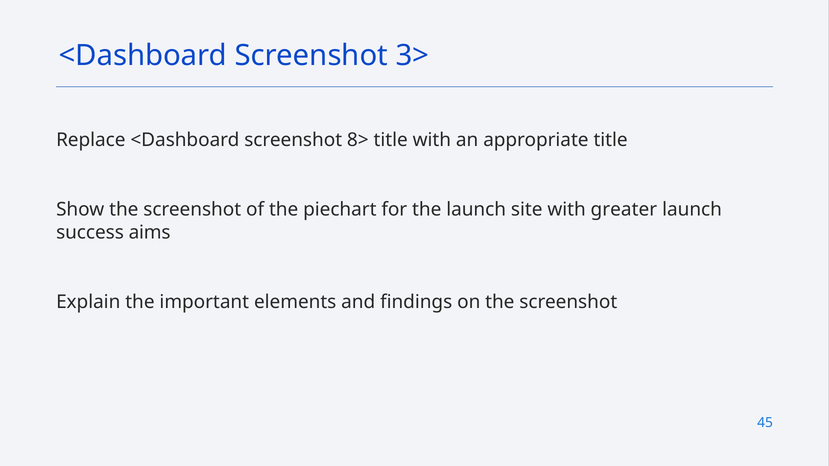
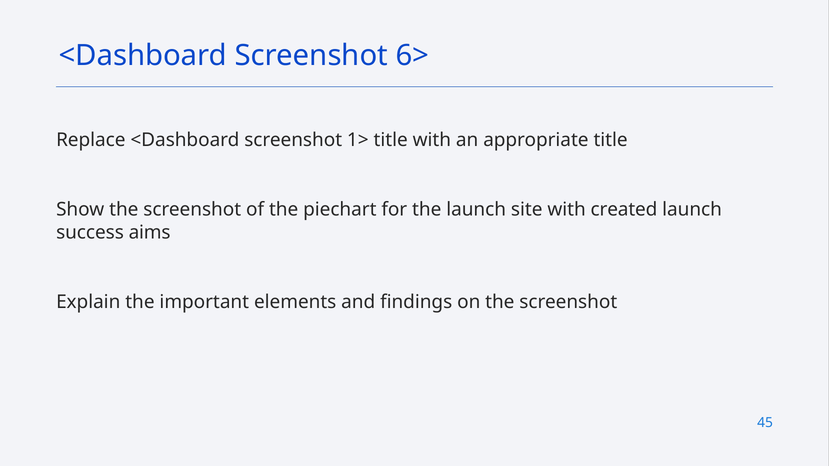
3>: 3> -> 6>
8>: 8> -> 1>
greater: greater -> created
